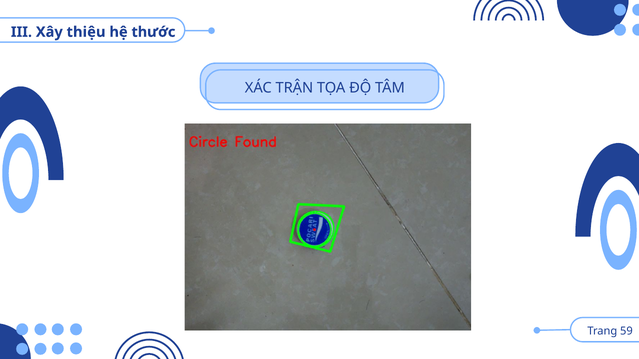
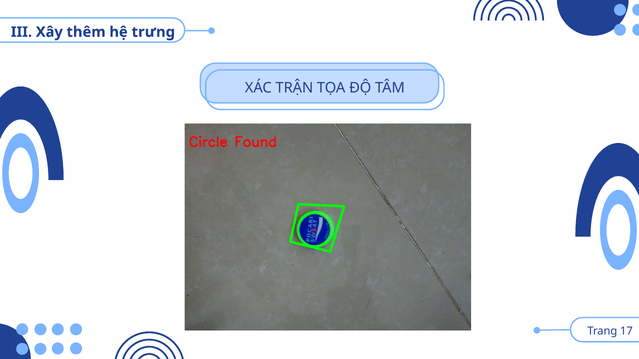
thiệu: thiệu -> thêm
thước: thước -> trưng
59: 59 -> 17
